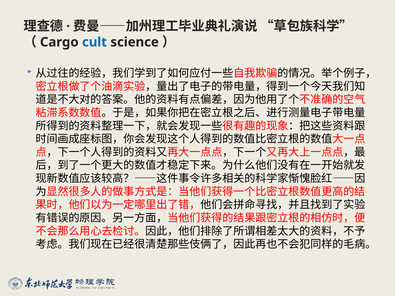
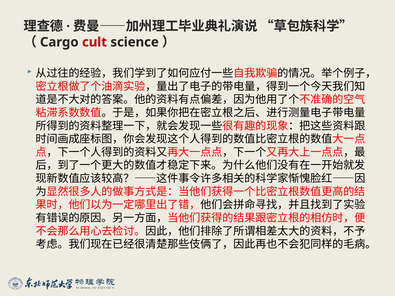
cult colour: blue -> red
